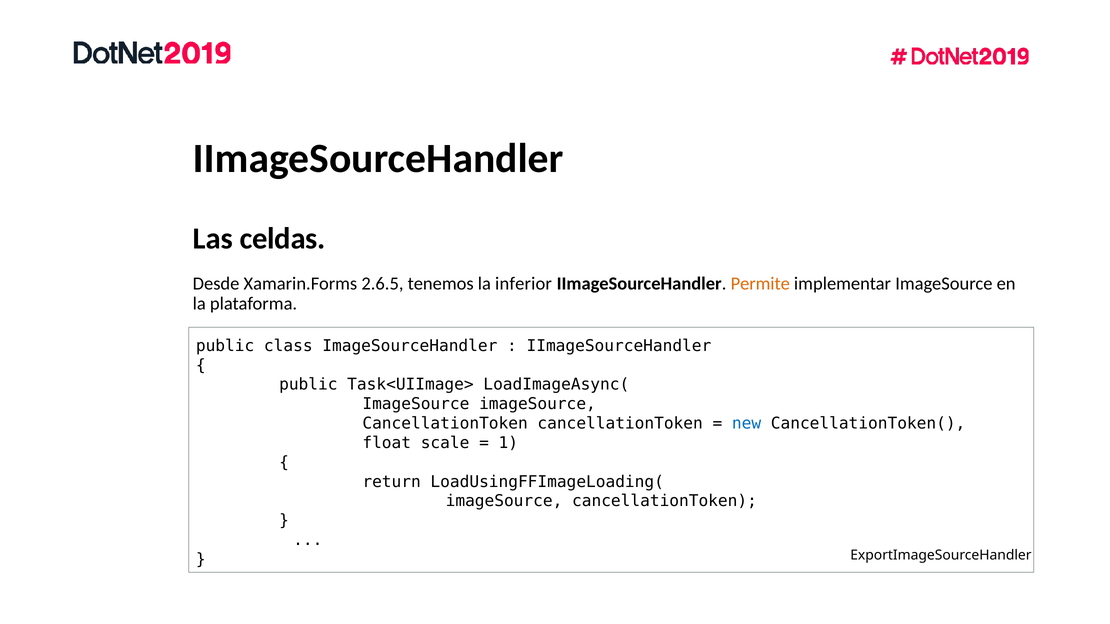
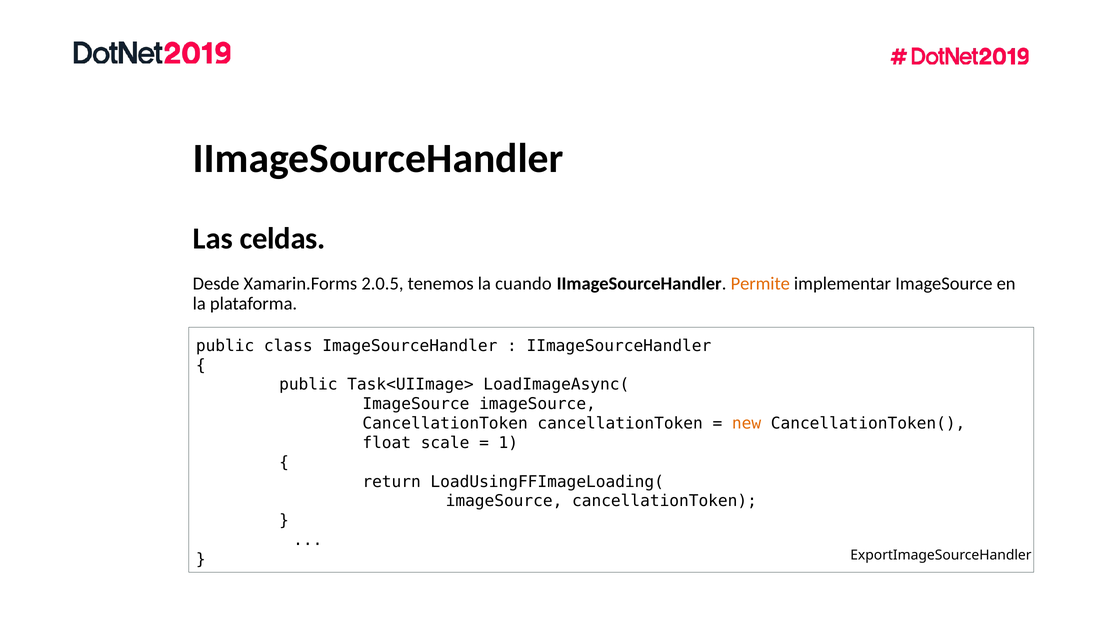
2.6.5: 2.6.5 -> 2.0.5
inferior: inferior -> cuando
new colour: blue -> orange
